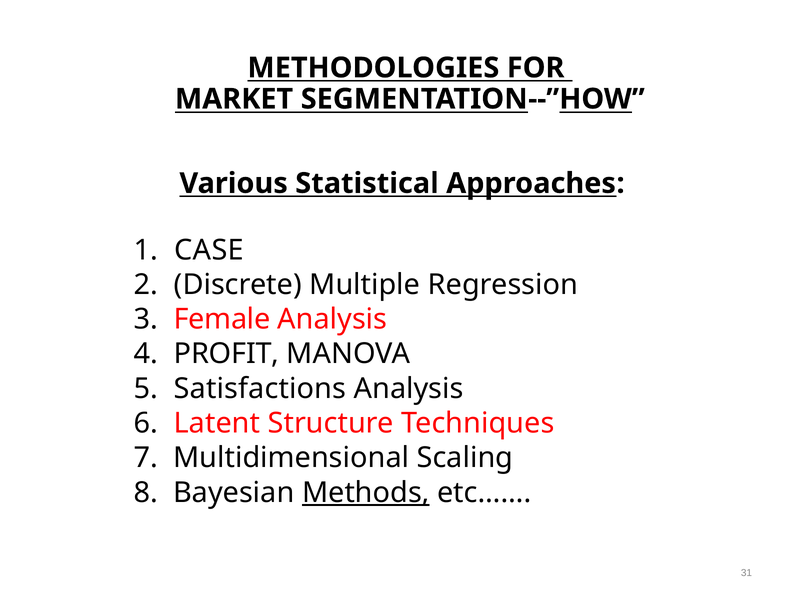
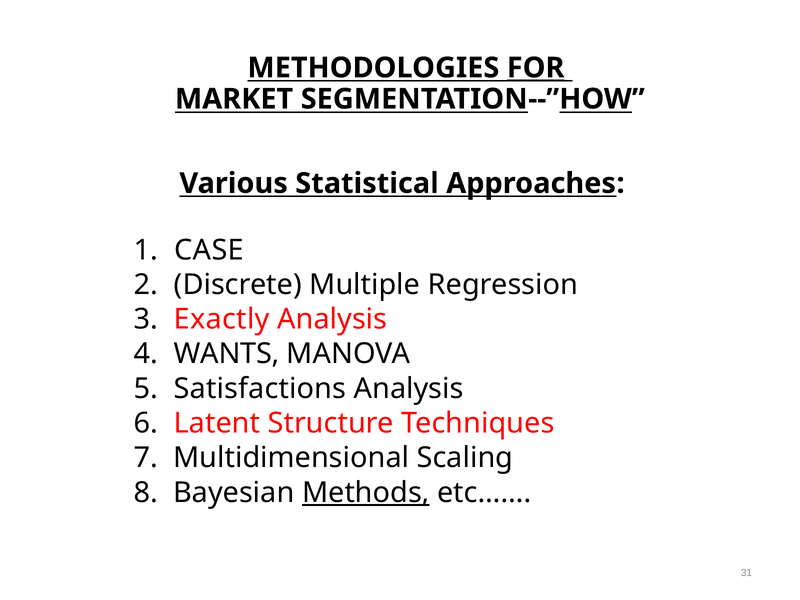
FOR underline: none -> present
Female: Female -> Exactly
PROFIT: PROFIT -> WANTS
